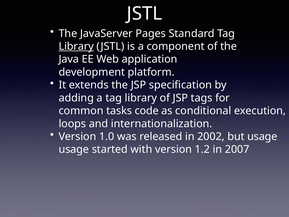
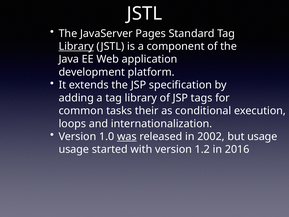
code: code -> their
was underline: none -> present
2007: 2007 -> 2016
